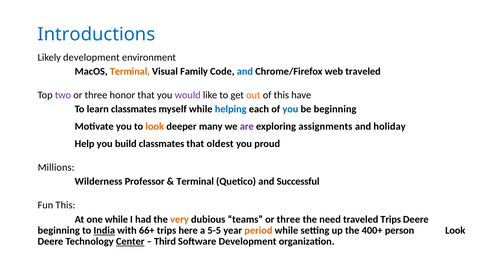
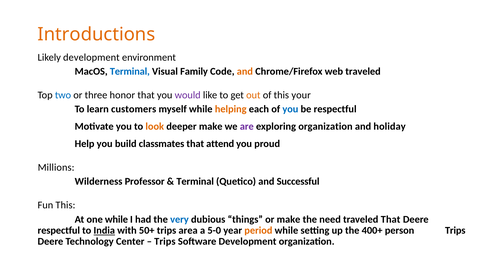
Introductions colour: blue -> orange
Terminal at (130, 72) colour: orange -> blue
and at (245, 72) colour: blue -> orange
two colour: purple -> blue
have: have -> your
learn classmates: classmates -> customers
helping colour: blue -> orange
be beginning: beginning -> respectful
deeper many: many -> make
exploring assignments: assignments -> organization
oldest: oldest -> attend
very colour: orange -> blue
teams: teams -> things
three at (288, 219): three -> make
traveled Trips: Trips -> That
beginning at (59, 230): beginning -> respectful
66+: 66+ -> 50+
here: here -> area
5-5: 5-5 -> 5-0
person Look: Look -> Trips
Center underline: present -> none
Third at (165, 241): Third -> Trips
